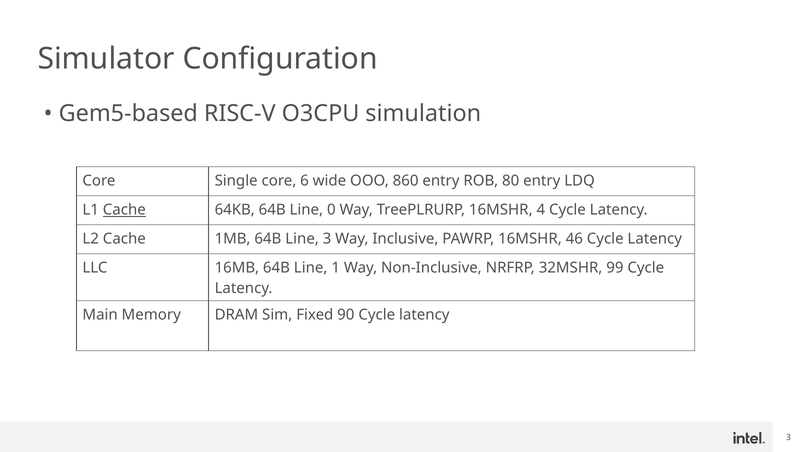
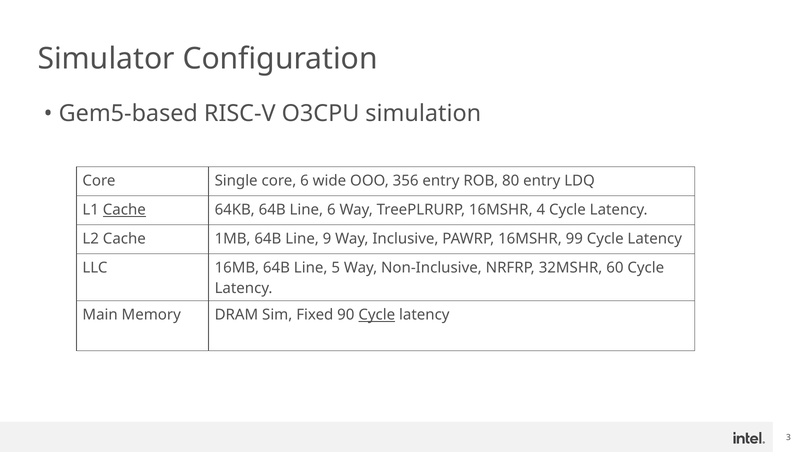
860: 860 -> 356
Line 0: 0 -> 6
Line 3: 3 -> 9
46: 46 -> 99
1: 1 -> 5
99: 99 -> 60
Cycle at (377, 315) underline: none -> present
